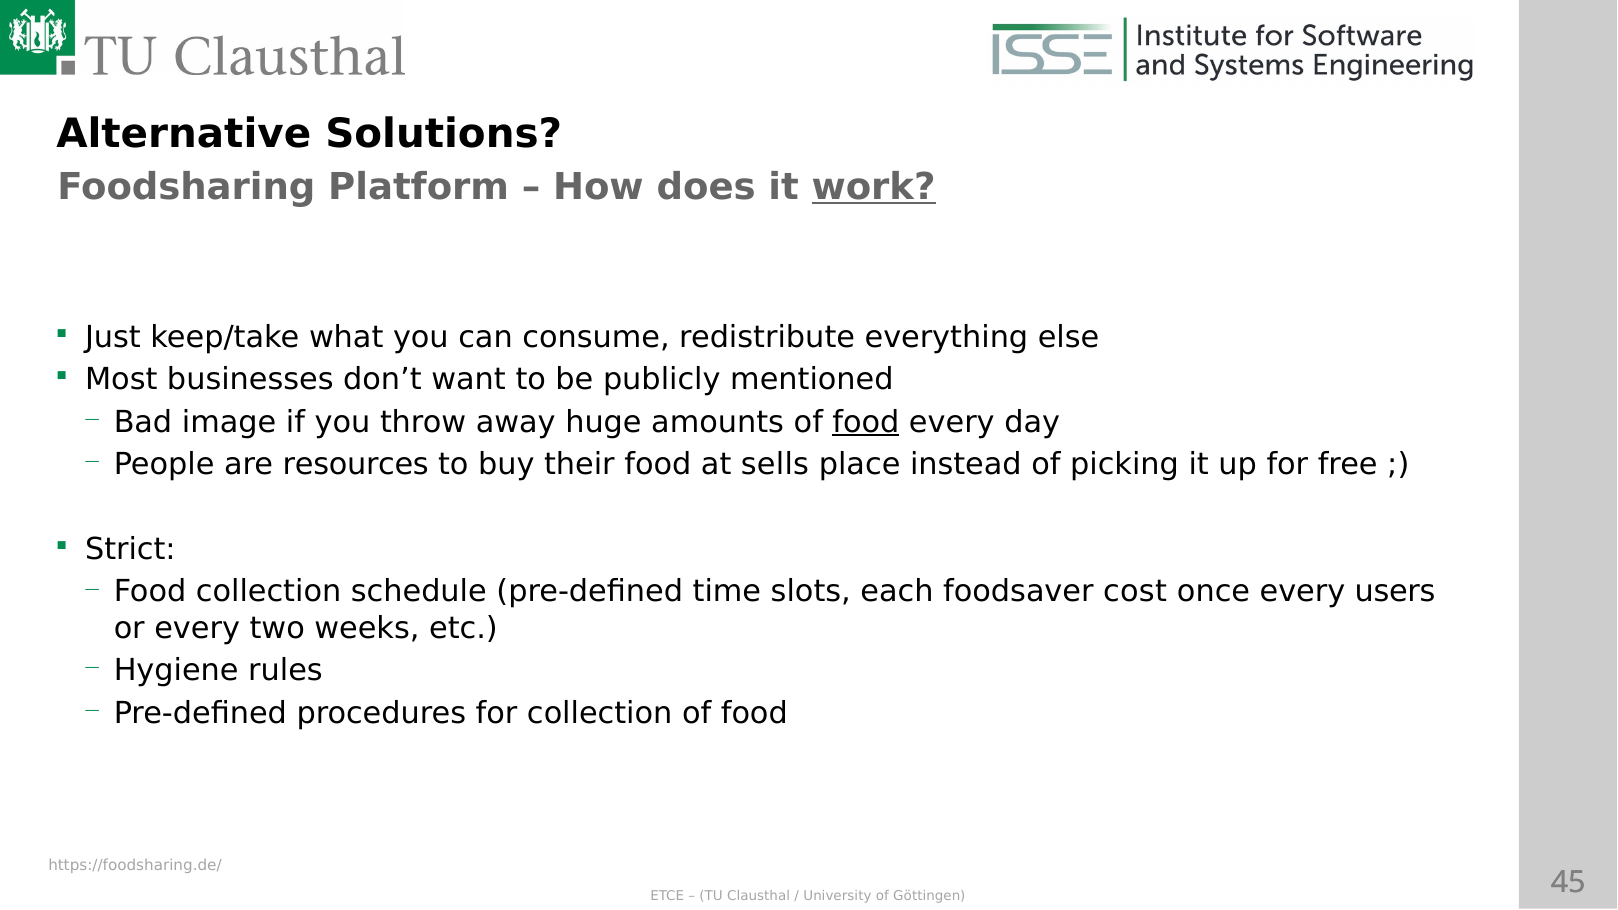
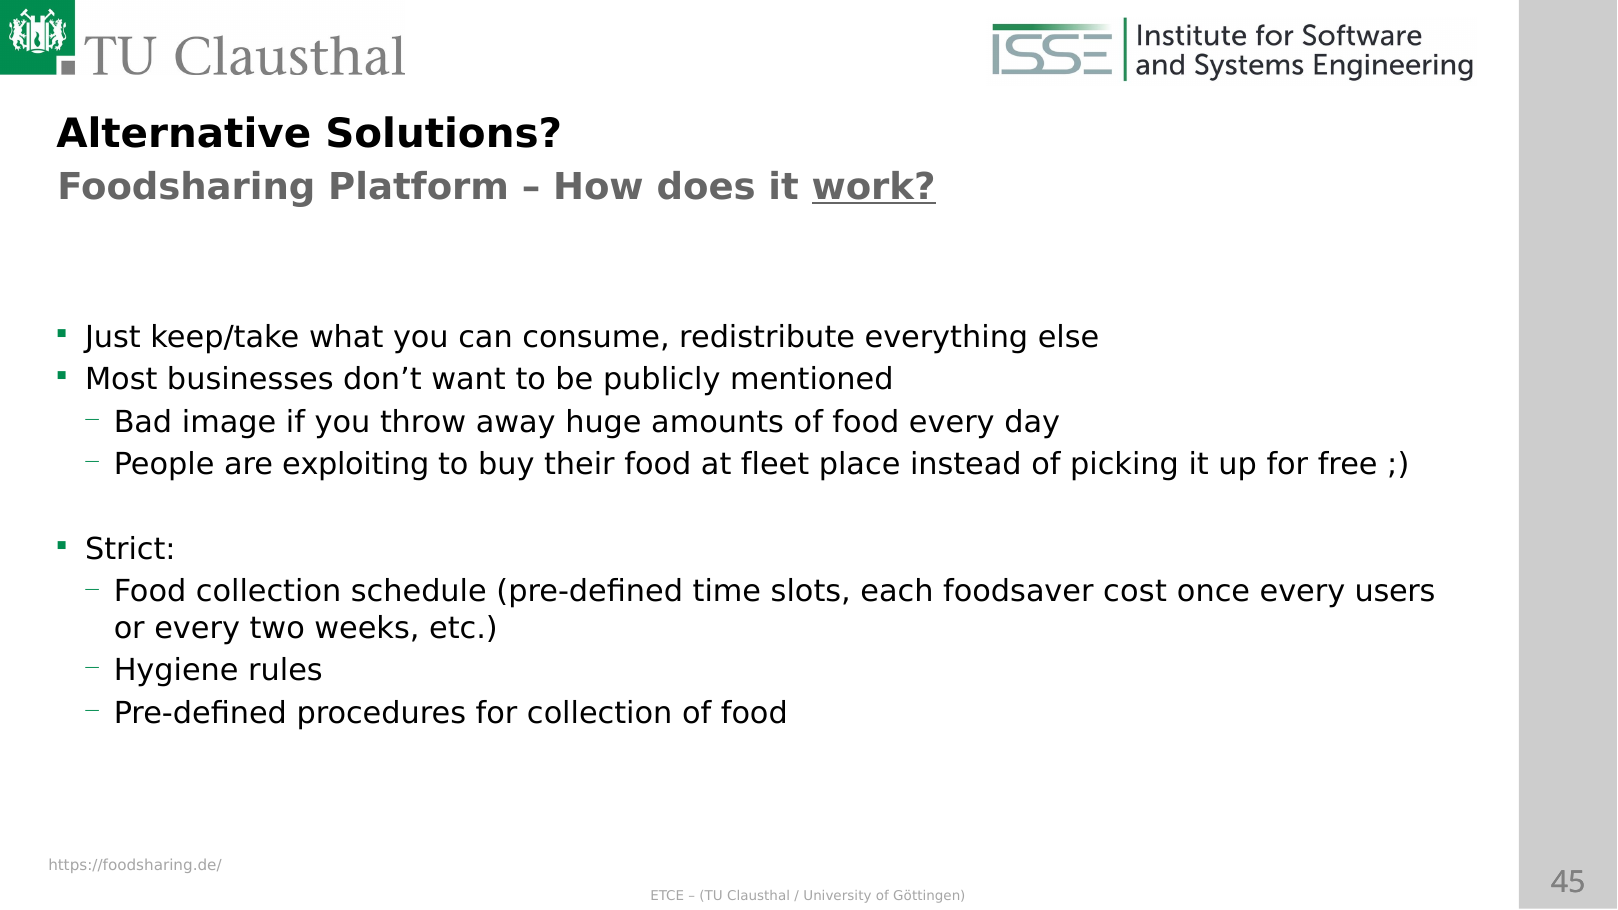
food at (866, 422) underline: present -> none
resources: resources -> exploiting
sells: sells -> fleet
